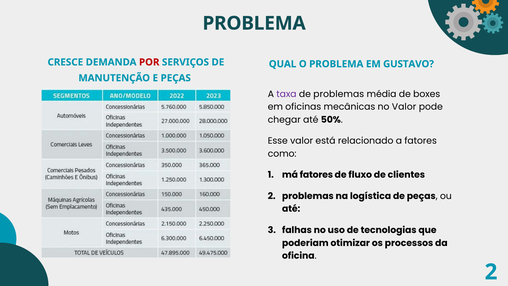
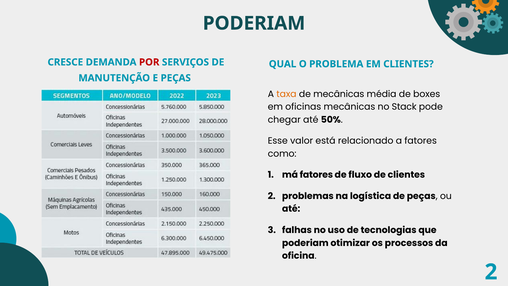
PROBLEMA at (254, 23): PROBLEMA -> PODERIAM
EM GUSTAVO: GUSTAVO -> CLIENTES
taxa colour: purple -> orange
de problemas: problemas -> mecânicas
no Valor: Valor -> Stack
